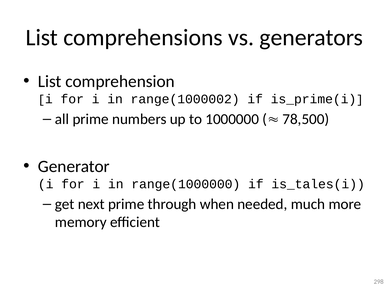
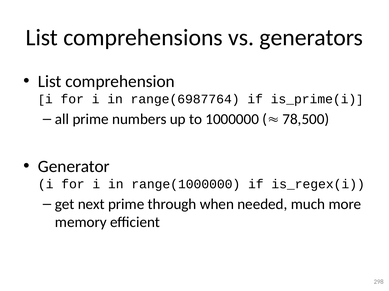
range(1000002: range(1000002 -> range(6987764
is_tales(i: is_tales(i -> is_regex(i
